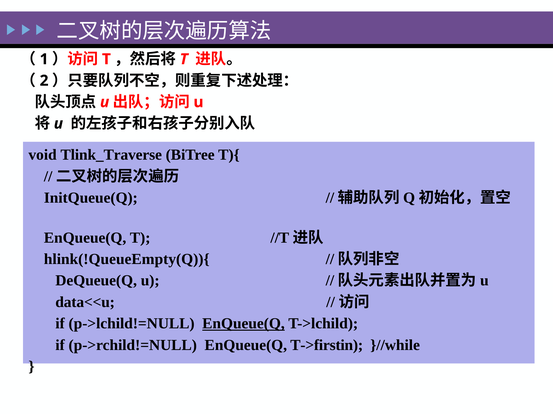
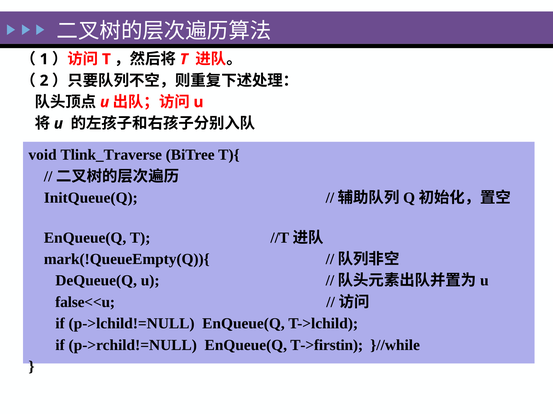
hlink(!QueueEmpty(Q)){: hlink(!QueueEmpty(Q)){ -> mark(!QueueEmpty(Q)){
data<<u: data<<u -> false<<u
EnQueue(Q at (243, 324) underline: present -> none
